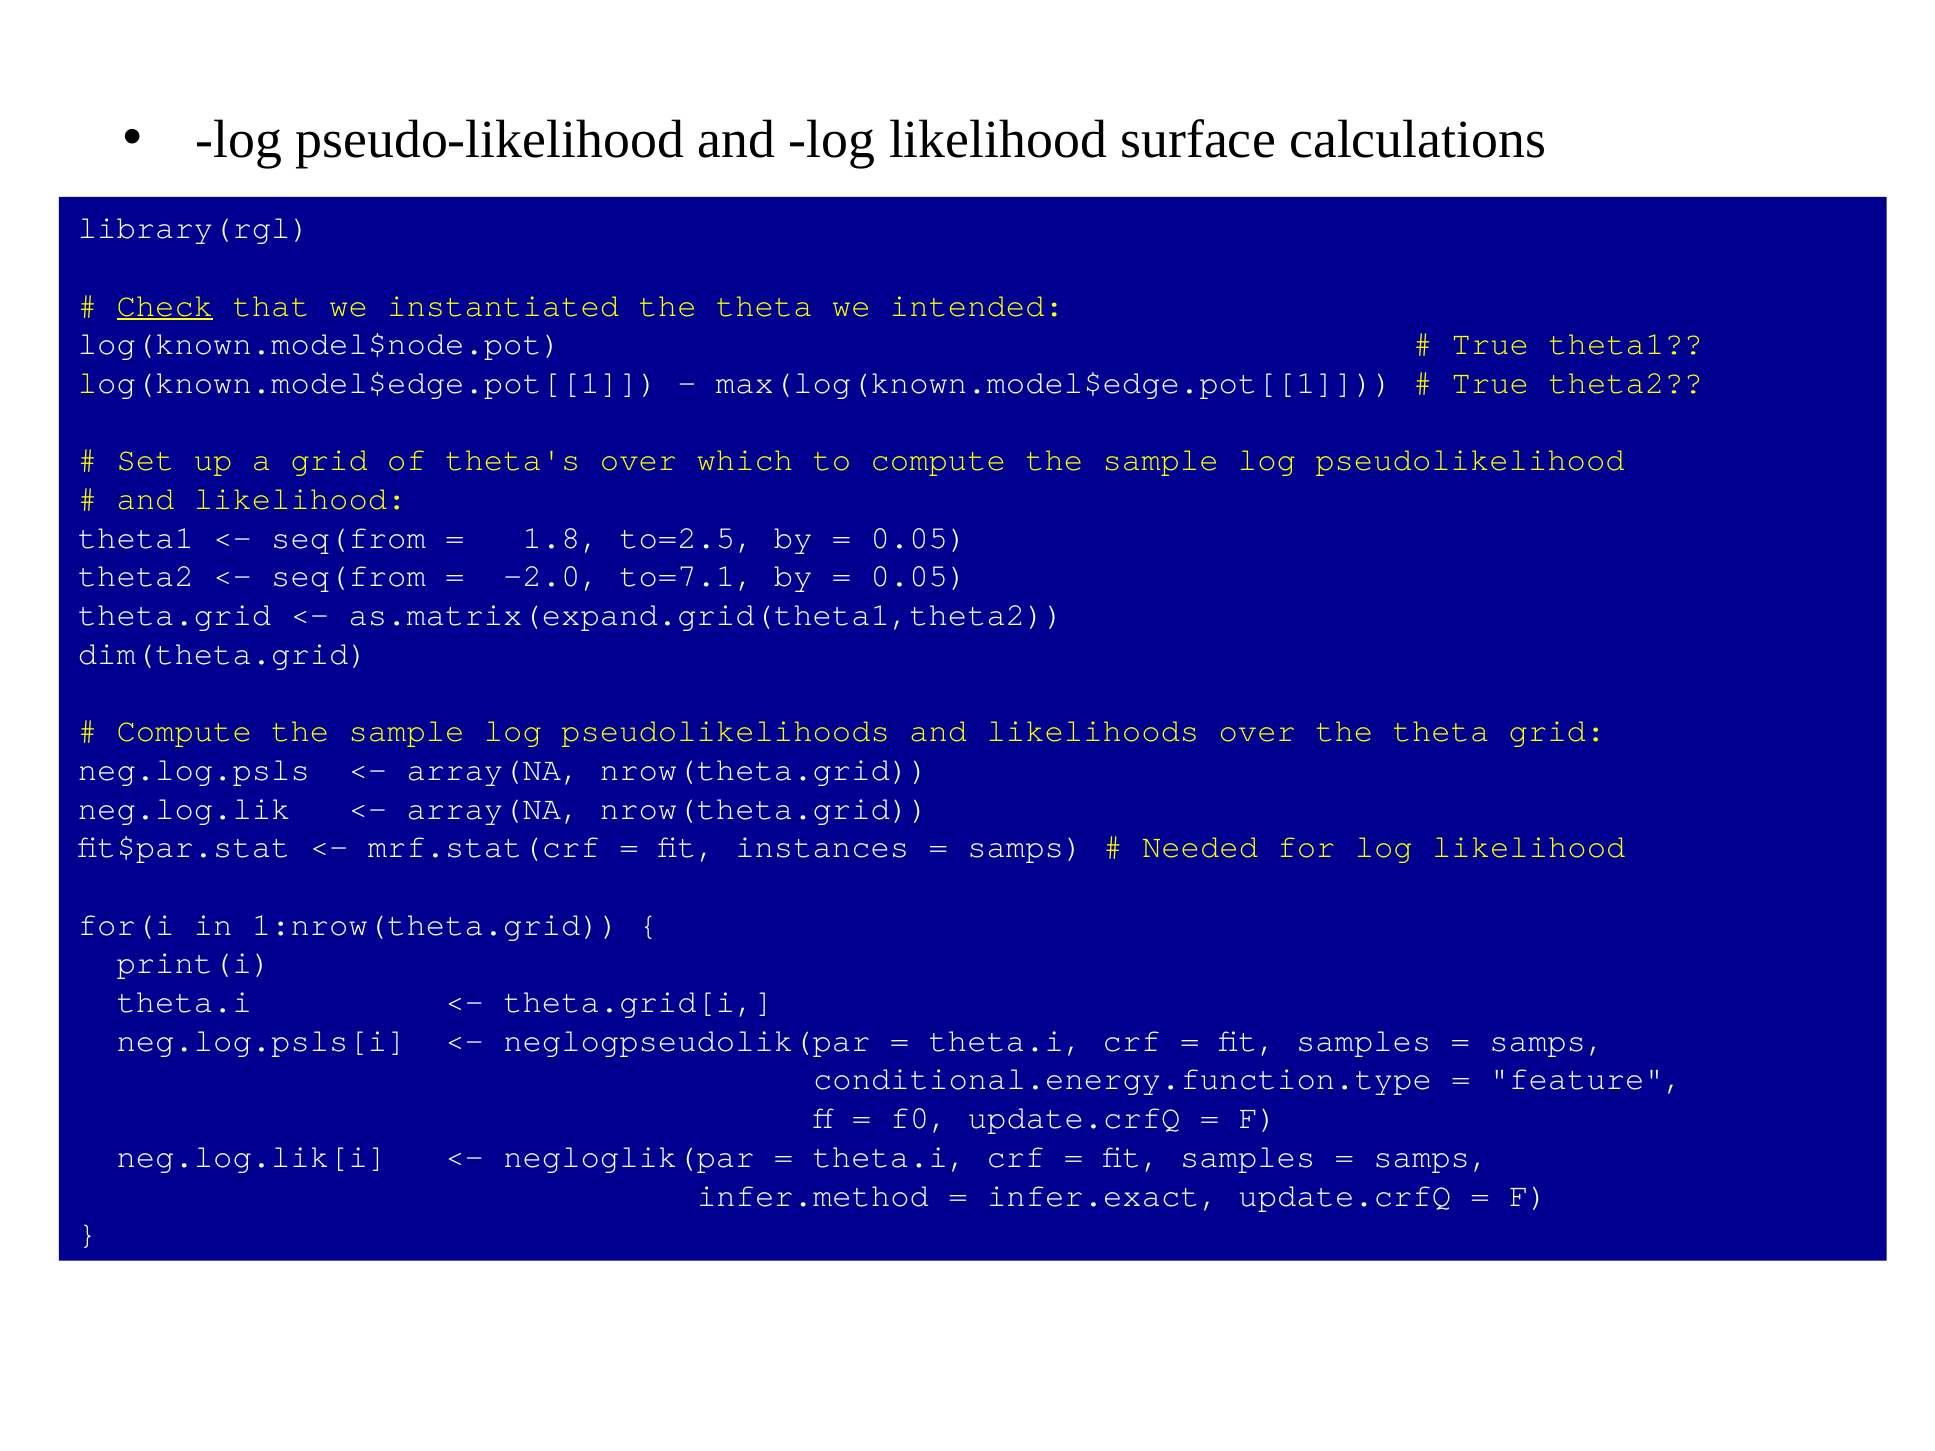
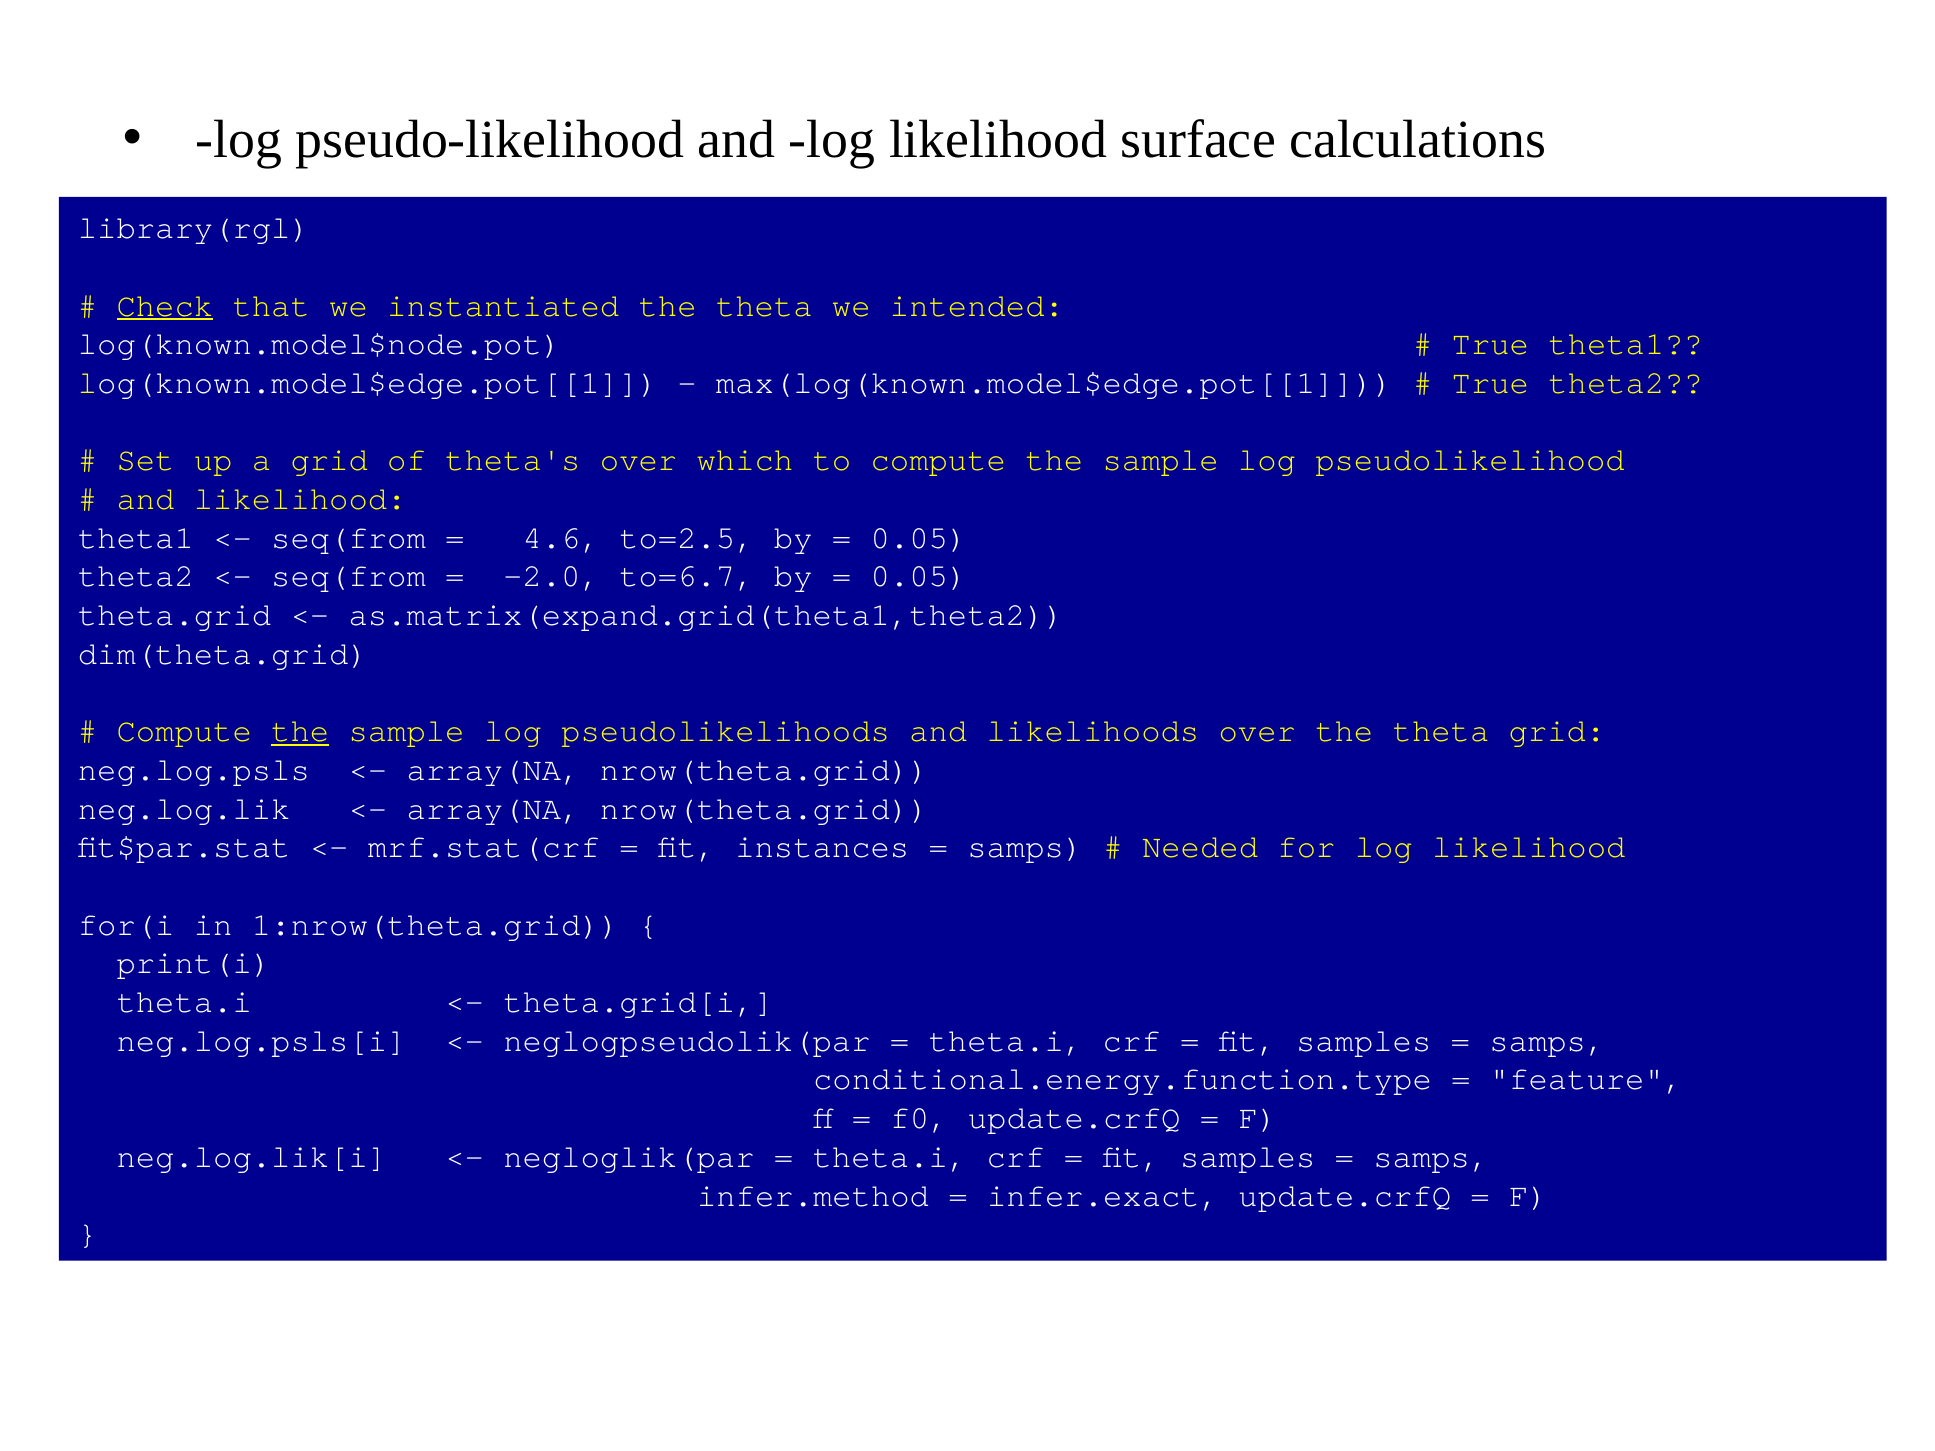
1.8: 1.8 -> 4.6
to=7.1: to=7.1 -> to=6.7
the at (300, 731) underline: none -> present
